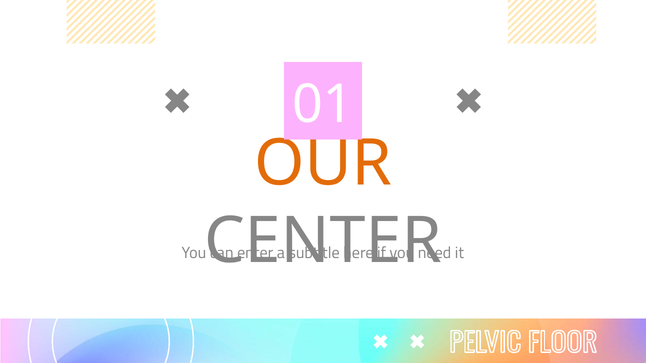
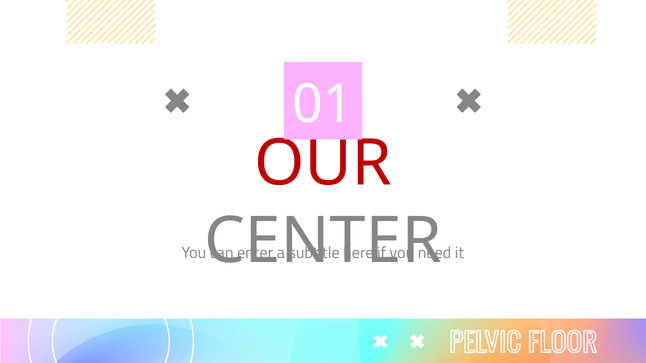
OUR colour: orange -> red
